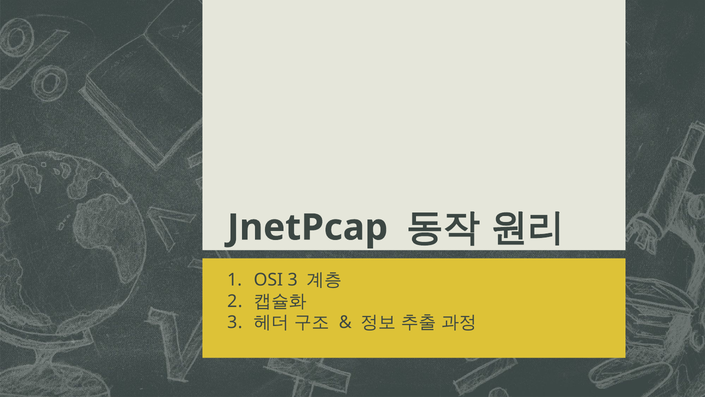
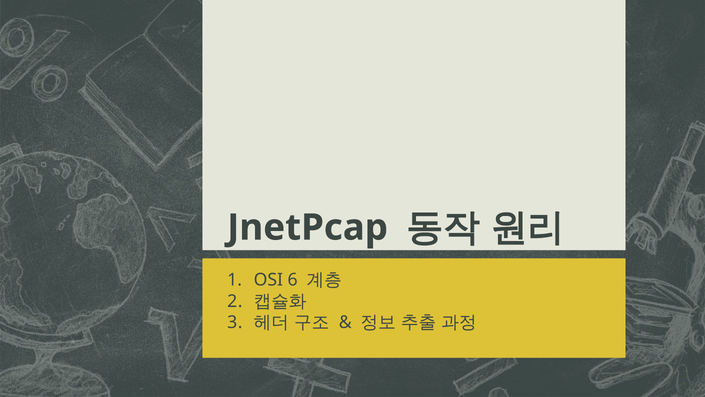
OSI 3: 3 -> 6
